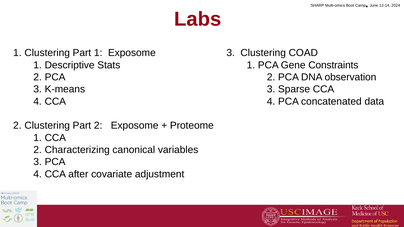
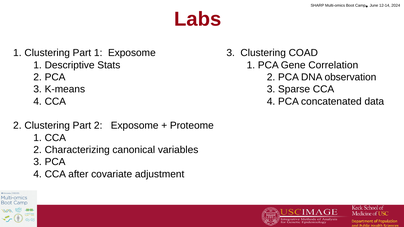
Constraints: Constraints -> Correlation
